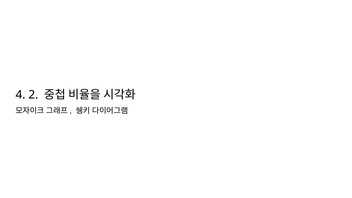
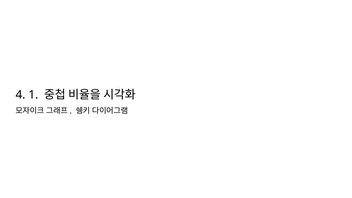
2: 2 -> 1
